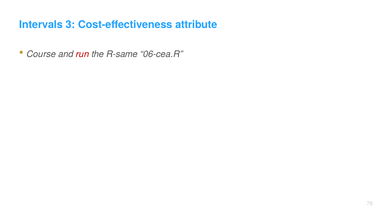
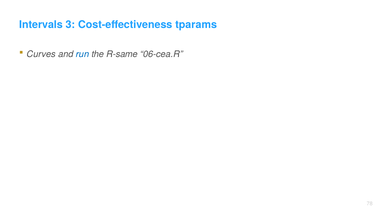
attribute: attribute -> tparams
Course: Course -> Curves
run colour: red -> blue
